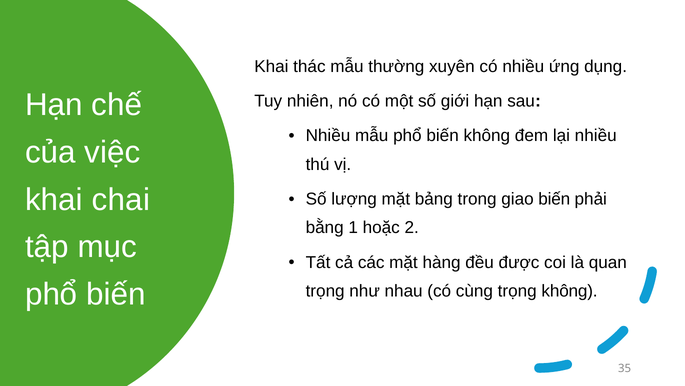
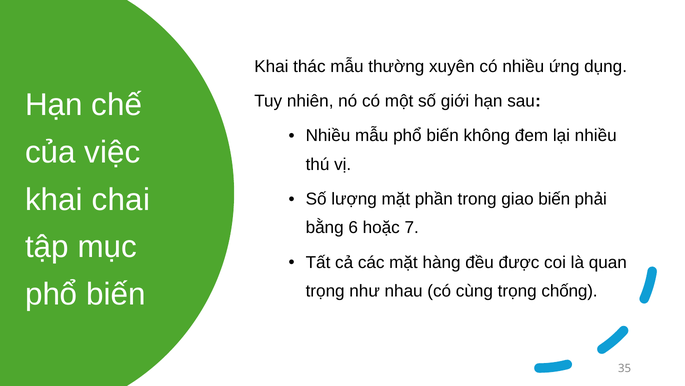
bảng: bảng -> phần
1: 1 -> 6
2: 2 -> 7
trọng không: không -> chống
